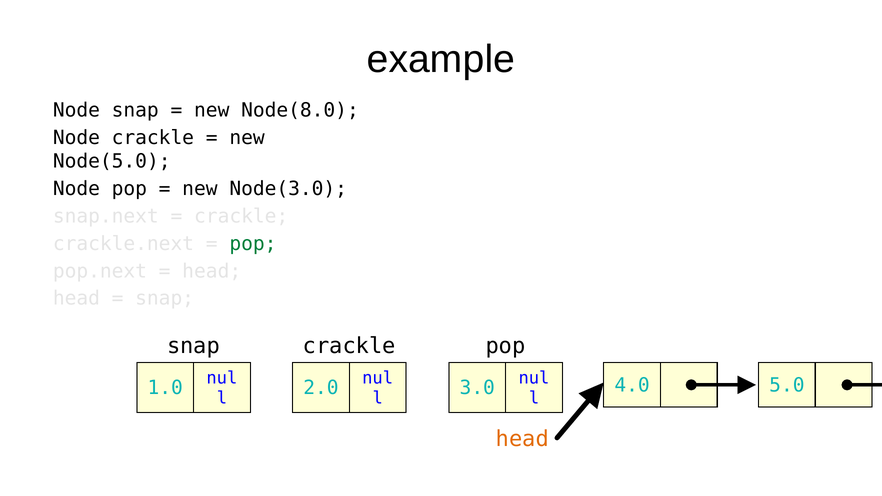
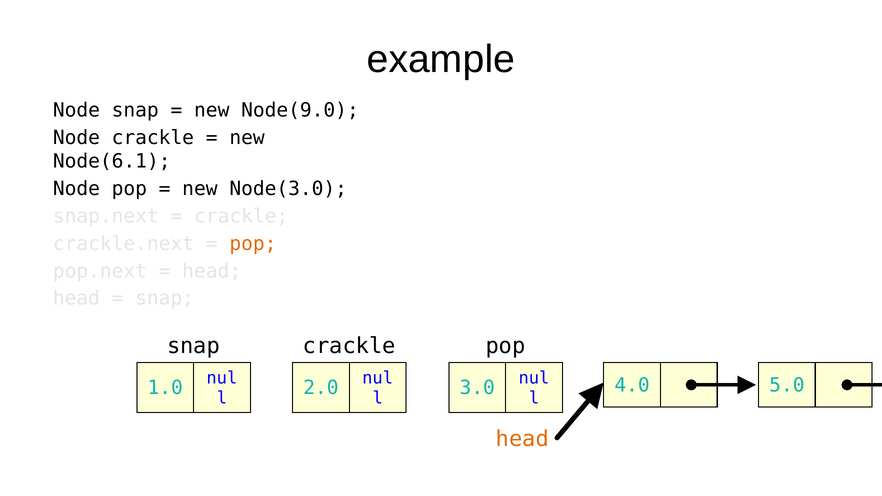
Node(8.0: Node(8.0 -> Node(9.0
Node(5.0: Node(5.0 -> Node(6.1
pop at (253, 244) colour: green -> orange
